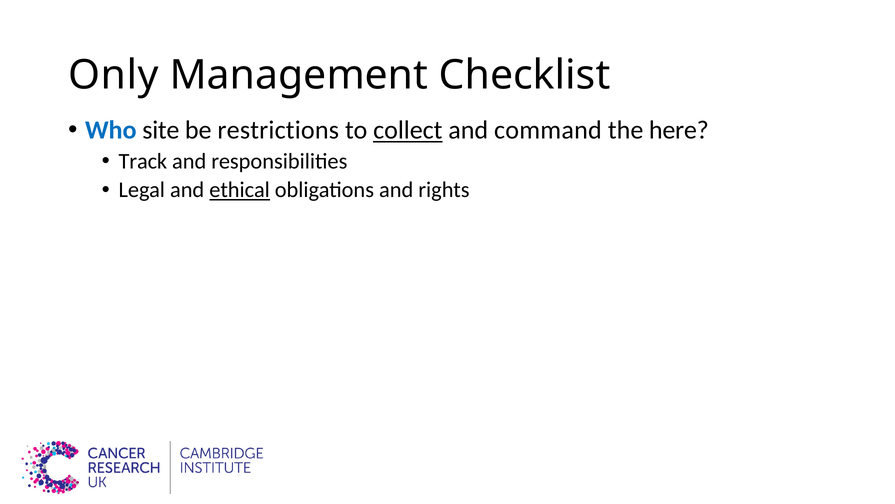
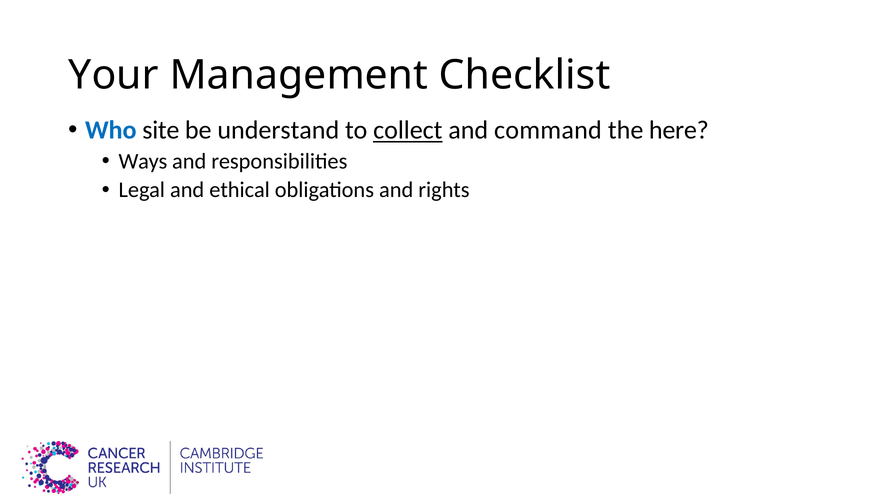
Only: Only -> Your
restrictions: restrictions -> understand
Track: Track -> Ways
ethical underline: present -> none
